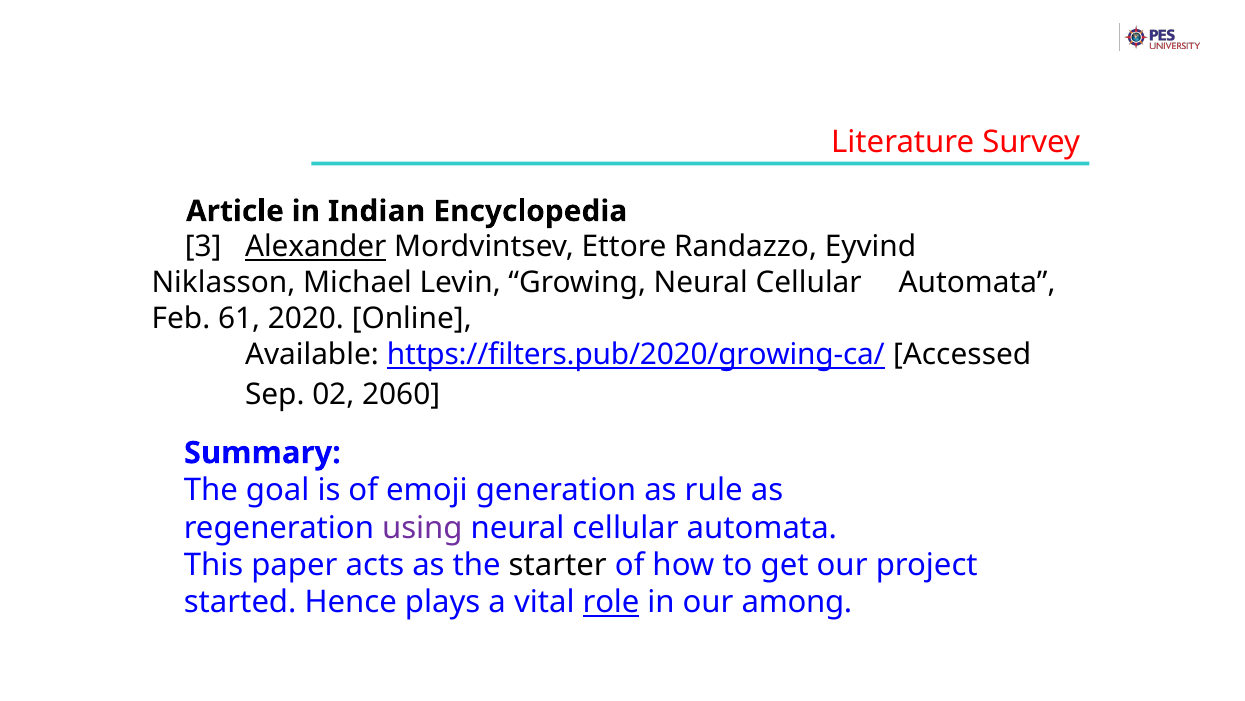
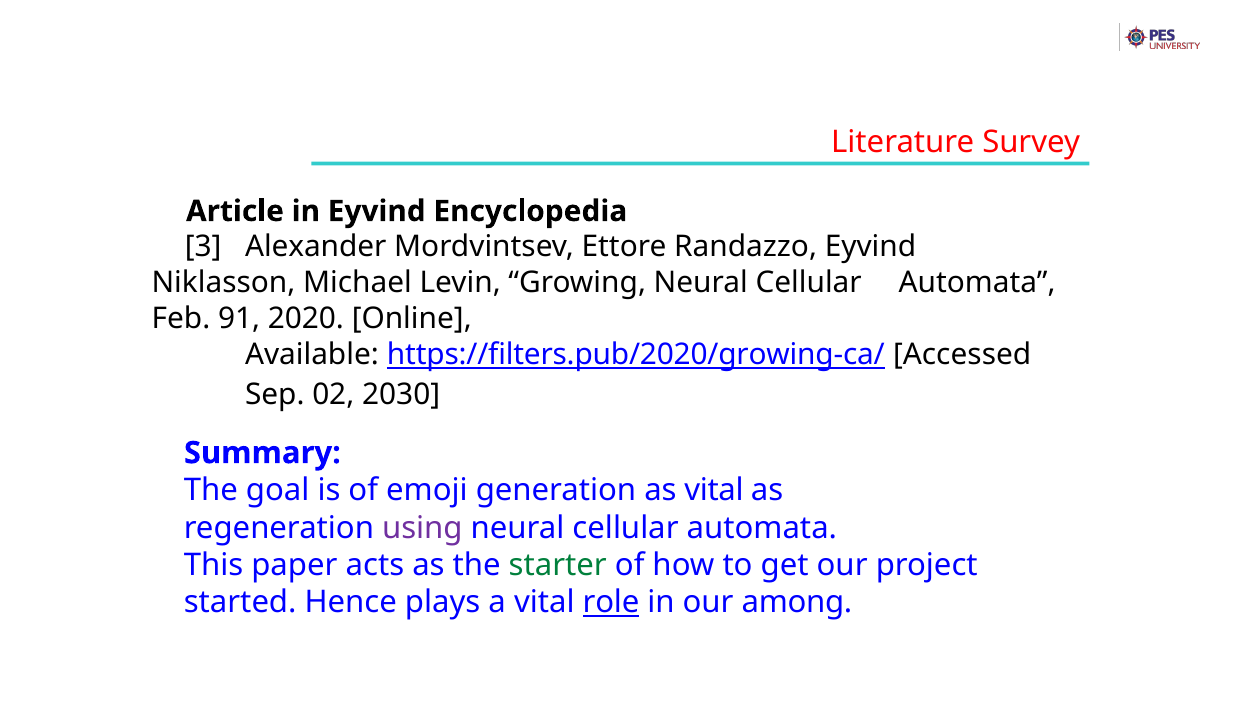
in Indian: Indian -> Eyvind
Alexander underline: present -> none
61: 61 -> 91
2060: 2060 -> 2030
as rule: rule -> vital
starter colour: black -> green
